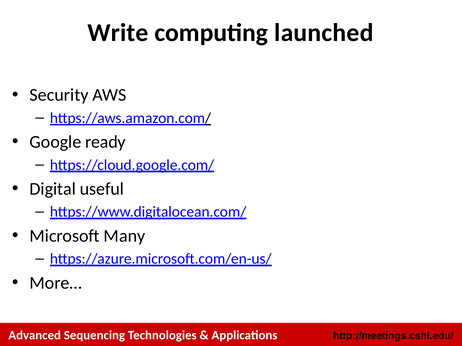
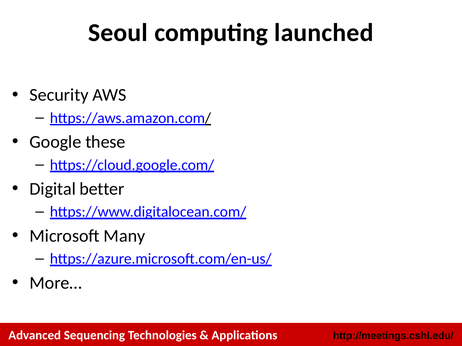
Write: Write -> Seoul
ready: ready -> these
useful: useful -> better
